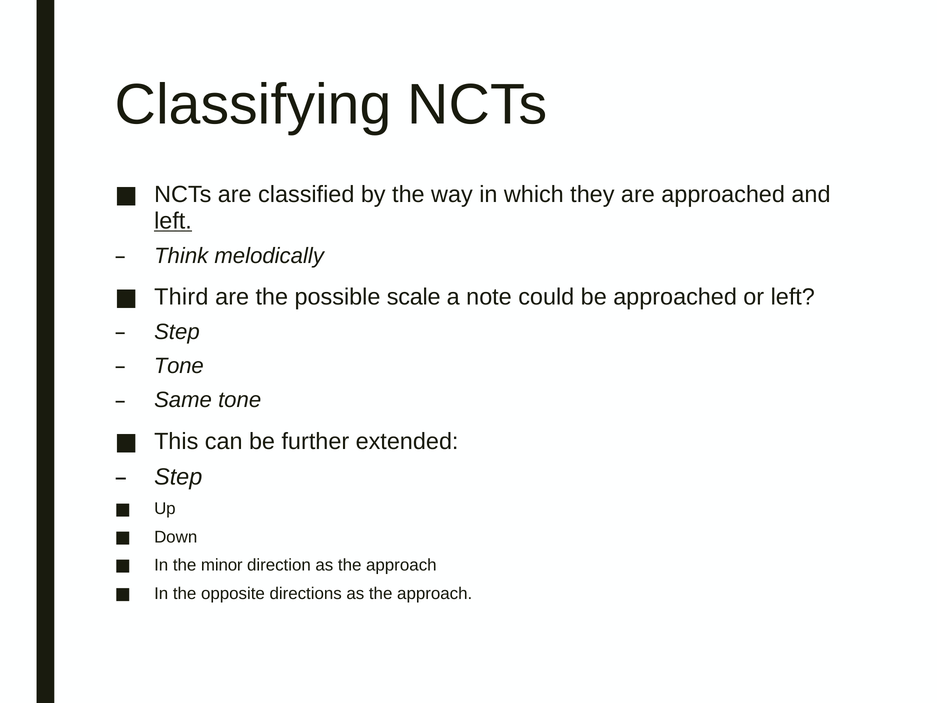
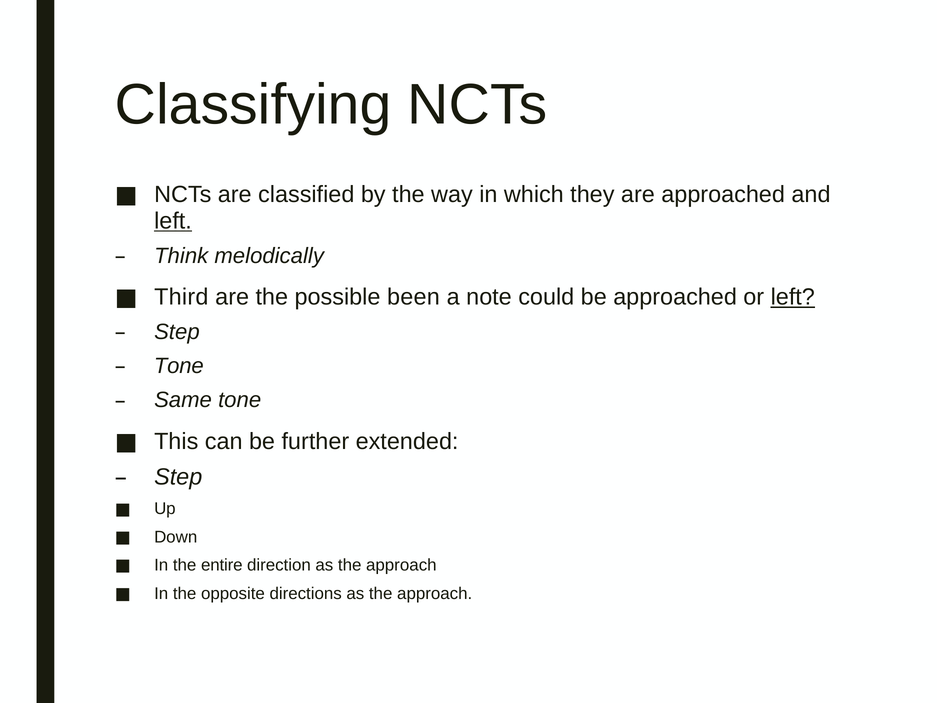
scale: scale -> been
left at (793, 297) underline: none -> present
minor: minor -> entire
